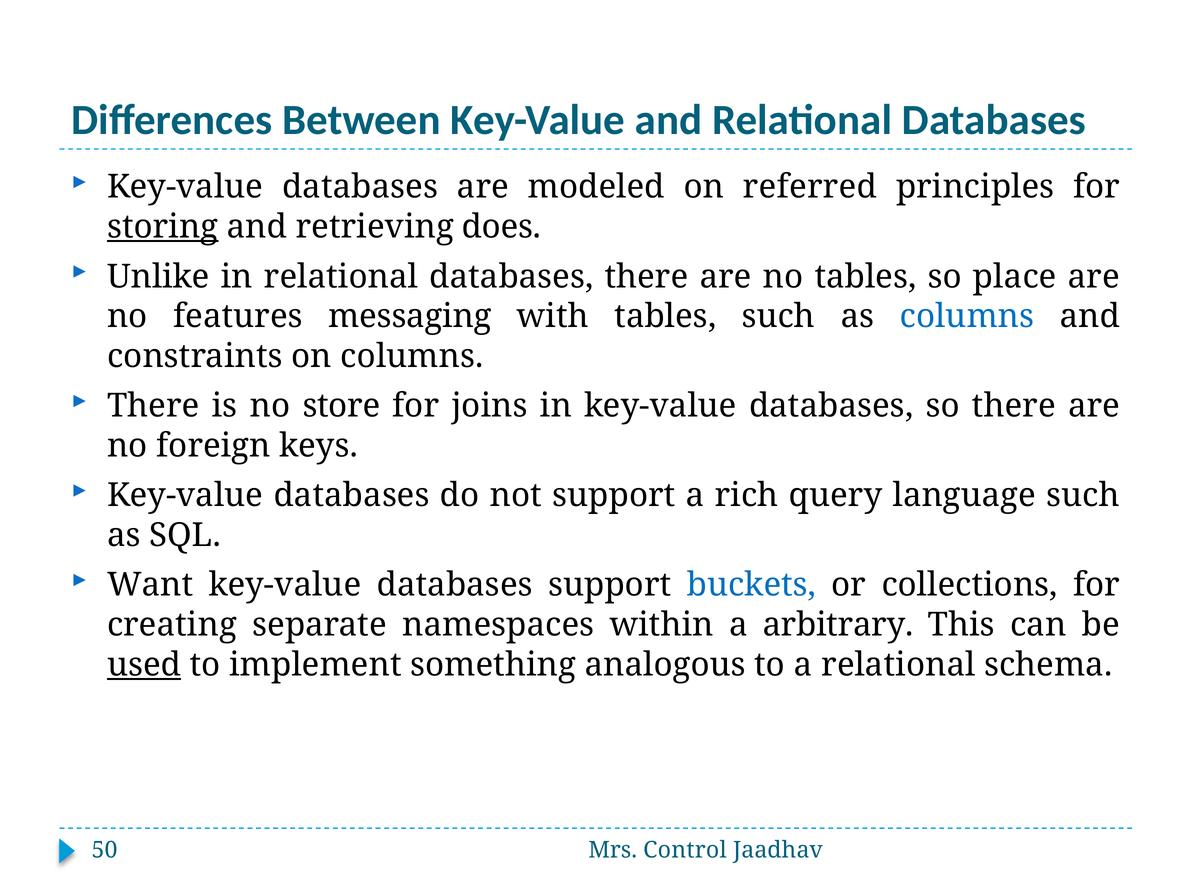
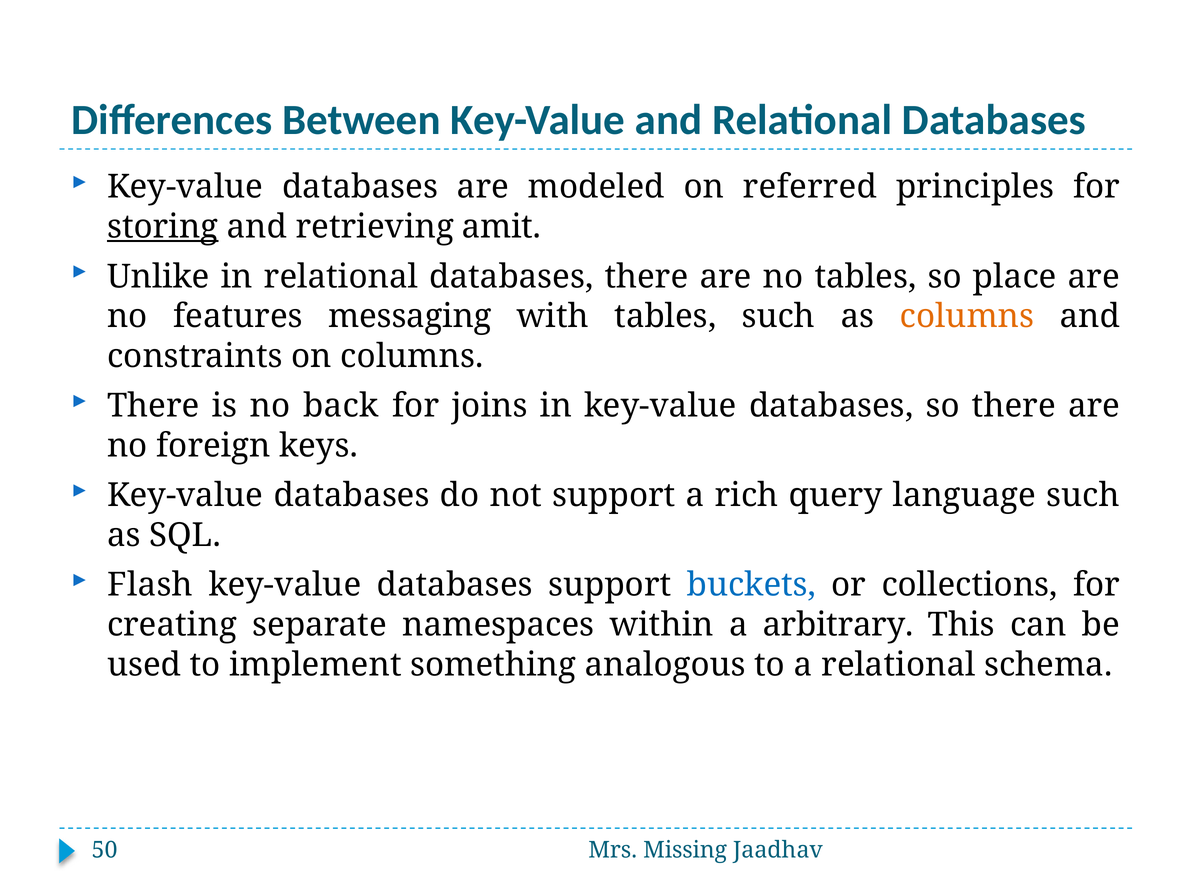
does: does -> amit
columns at (967, 316) colour: blue -> orange
store: store -> back
Want: Want -> Flash
used underline: present -> none
Control: Control -> Missing
